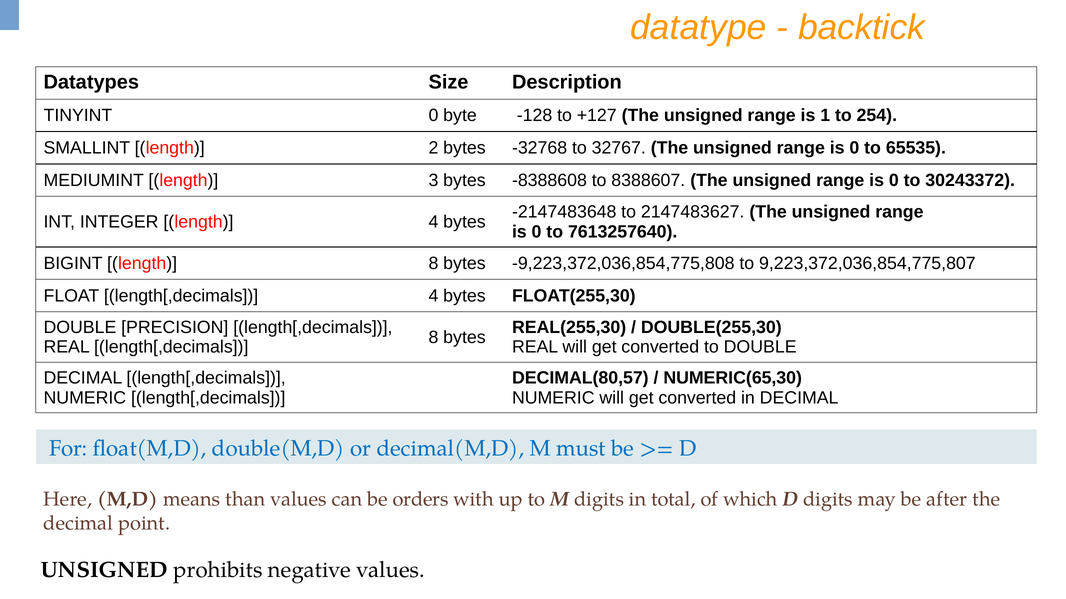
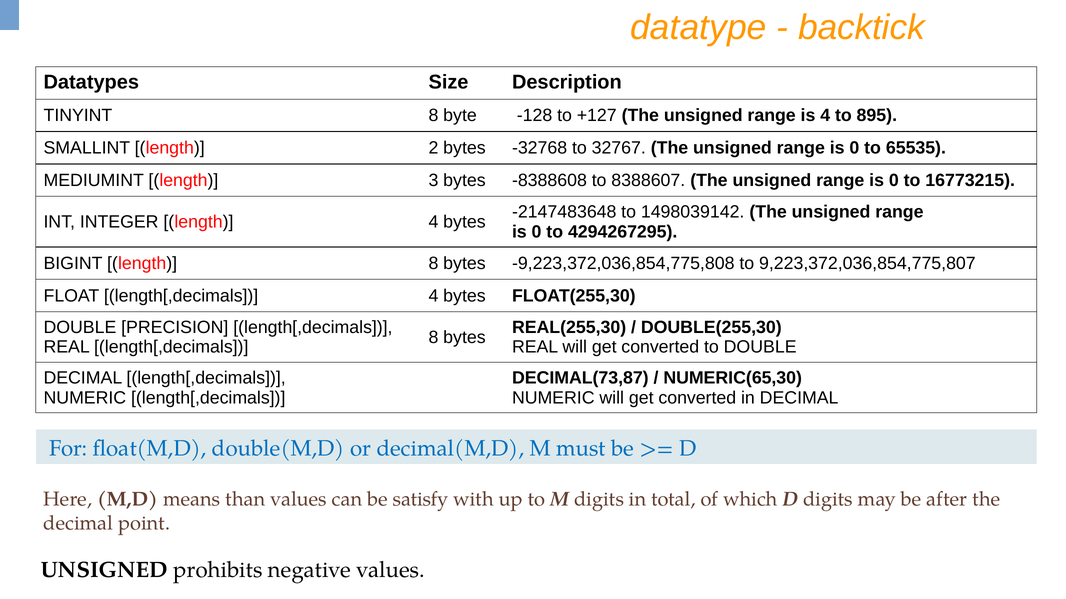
TINYINT 0: 0 -> 8
is 1: 1 -> 4
254: 254 -> 895
30243372: 30243372 -> 16773215
2147483627: 2147483627 -> 1498039142
7613257640: 7613257640 -> 4294267295
DECIMAL(80,57: DECIMAL(80,57 -> DECIMAL(73,87
orders: orders -> satisfy
